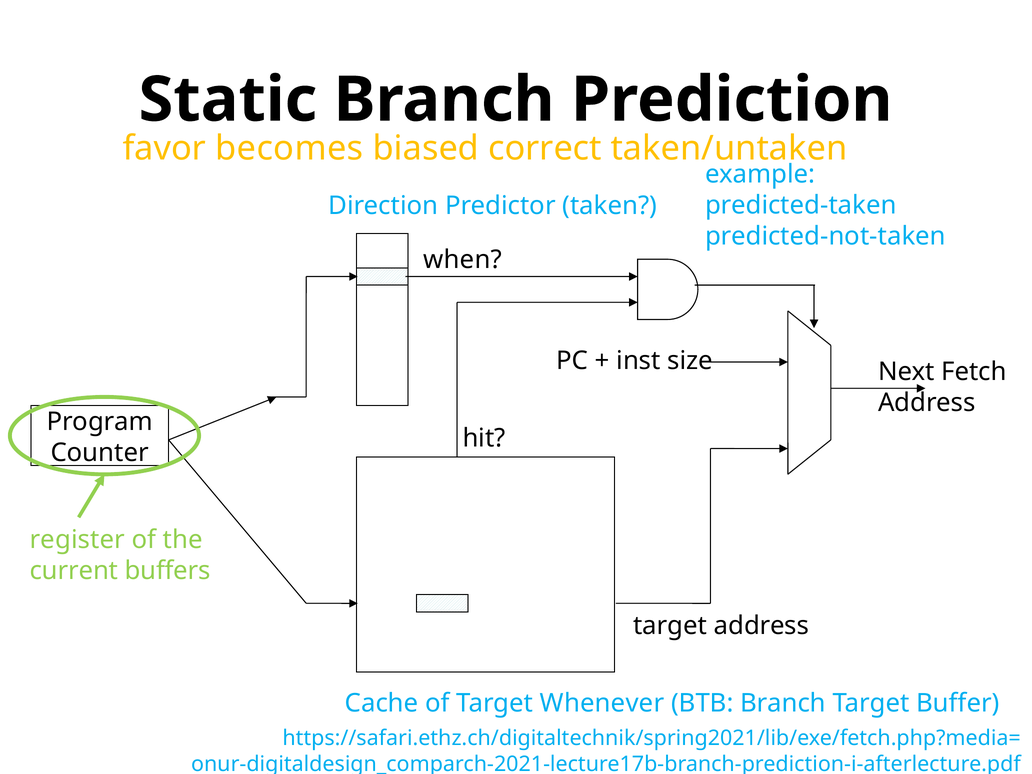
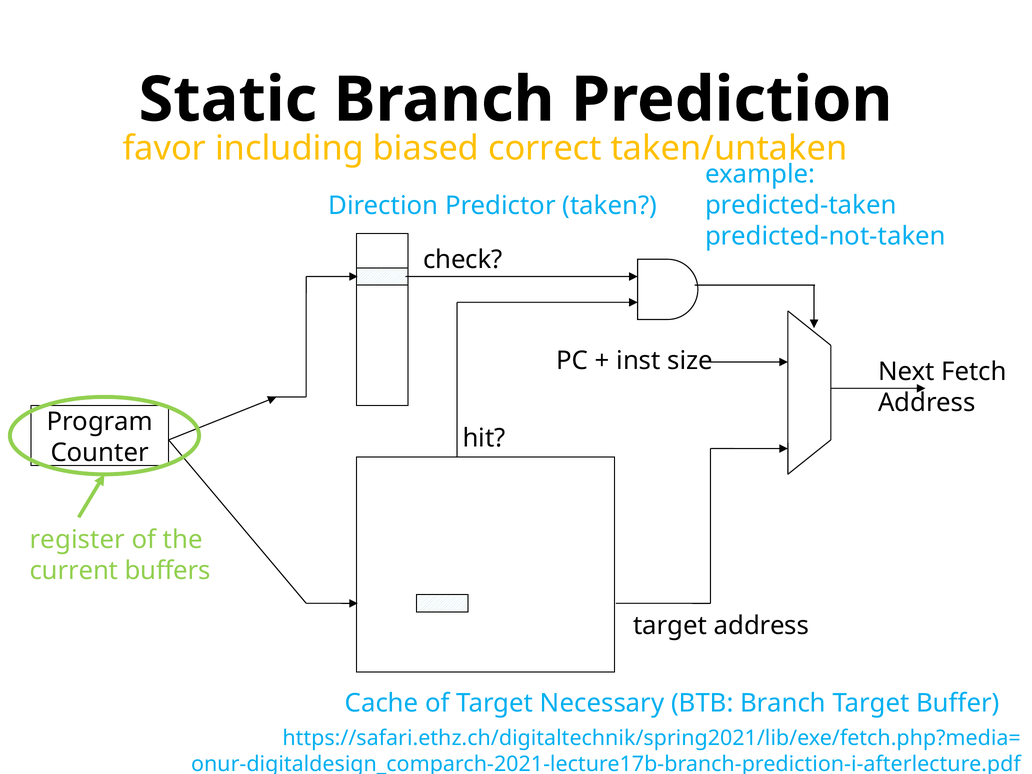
becomes: becomes -> including
when: when -> check
Whenever: Whenever -> Necessary
